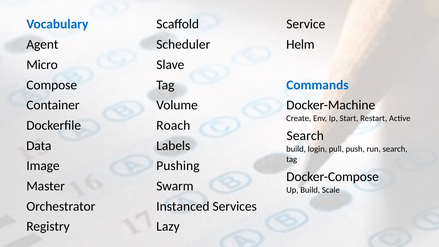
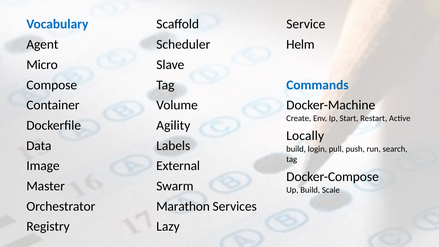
Roach: Roach -> Agility
Search at (305, 136): Search -> Locally
Pushing: Pushing -> External
Instanced: Instanced -> Marathon
